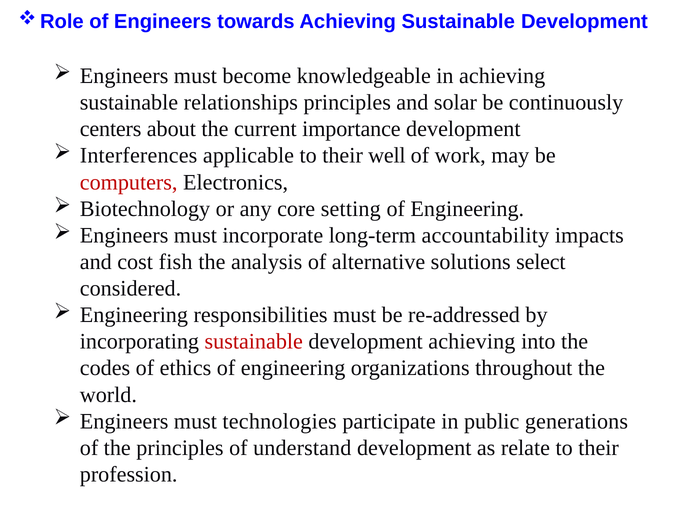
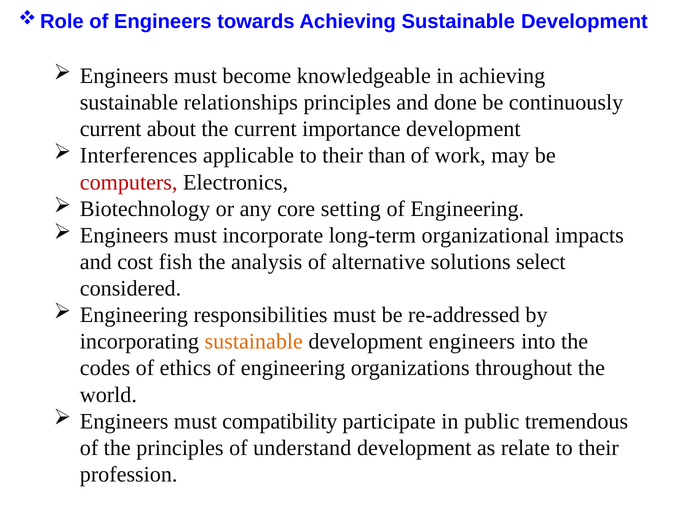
solar: solar -> done
centers at (111, 129): centers -> current
well: well -> than
accountability: accountability -> organizational
sustainable at (254, 341) colour: red -> orange
development achieving: achieving -> engineers
technologies: technologies -> compatibility
generations: generations -> tremendous
